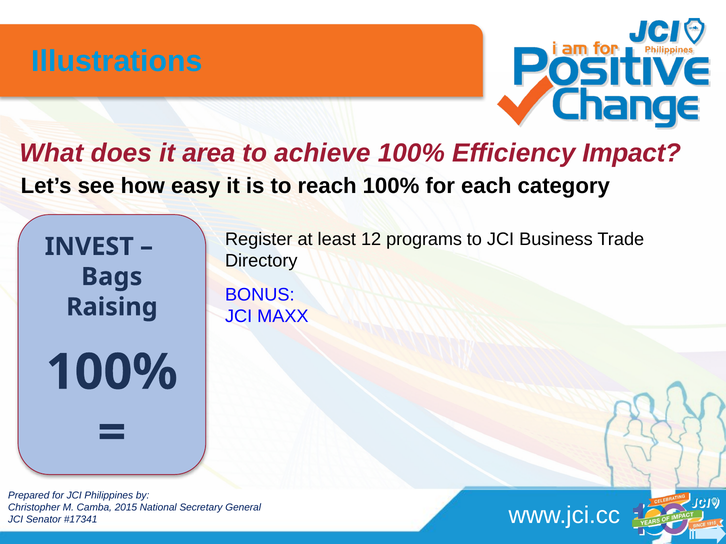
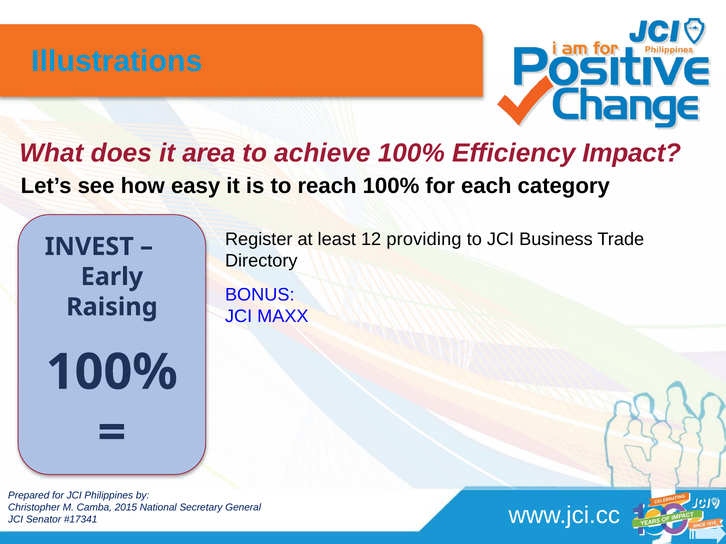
programs: programs -> providing
Bags: Bags -> Early
